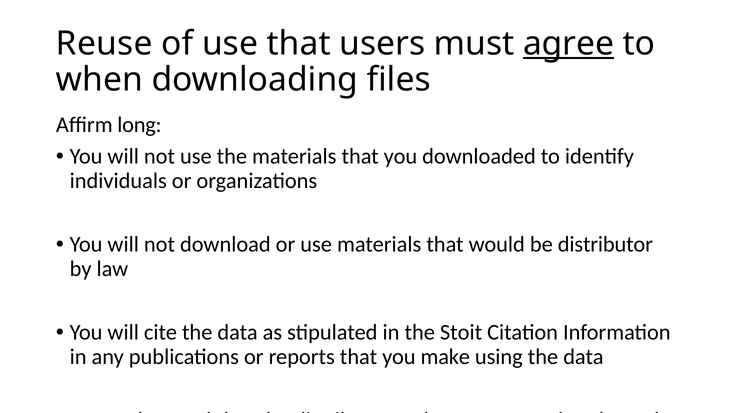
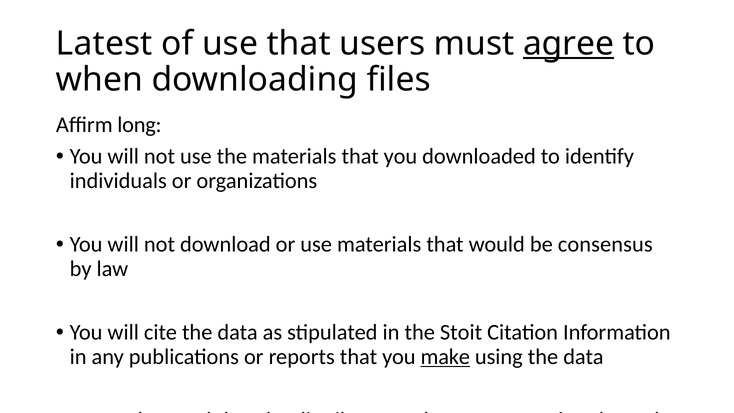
Reuse: Reuse -> Latest
be distributor: distributor -> consensus
make underline: none -> present
